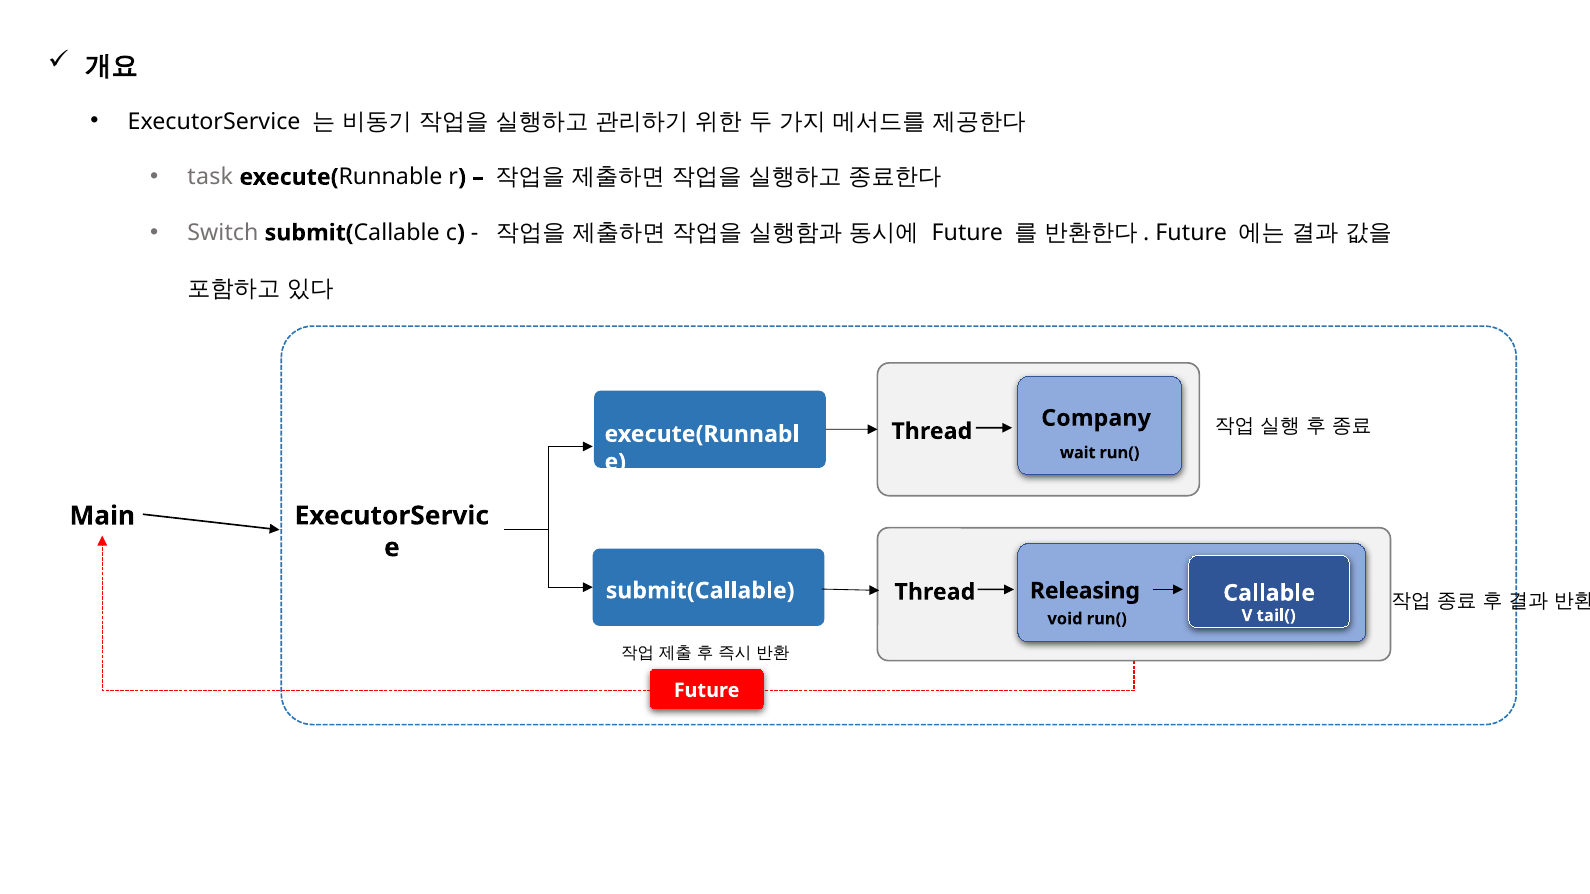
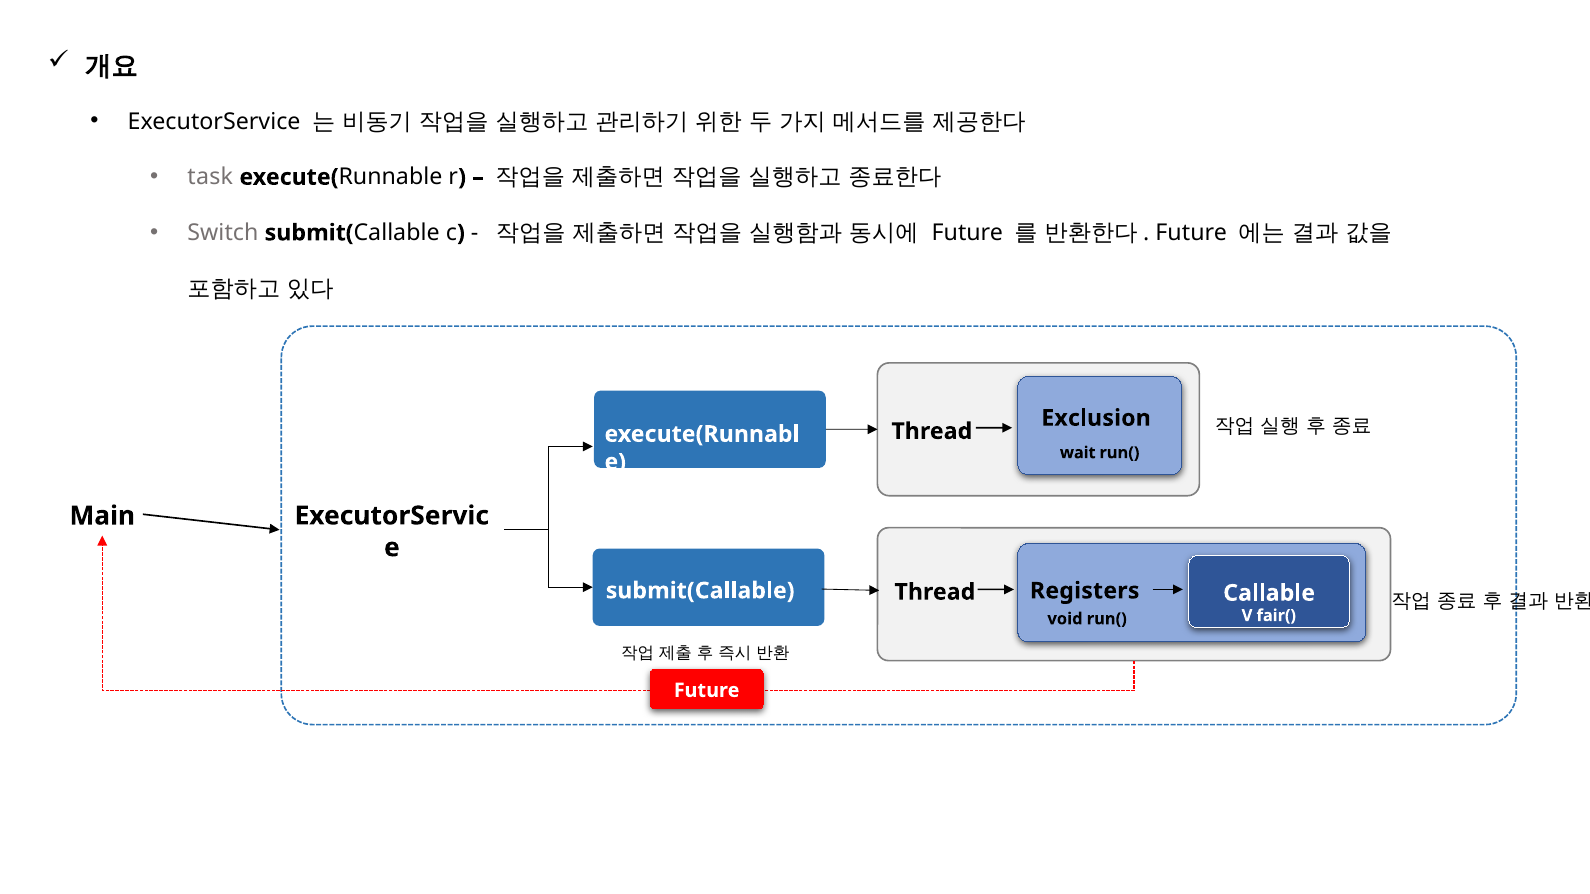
Company: Company -> Exclusion
Releasing: Releasing -> Registers
tail(: tail( -> fair(
